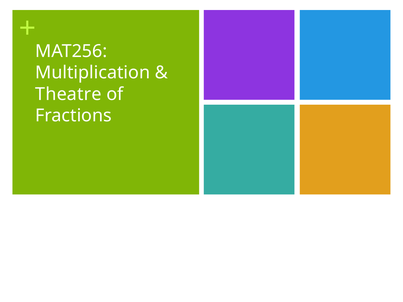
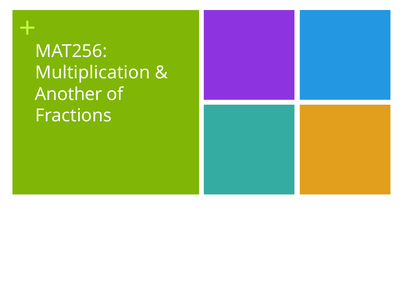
Theatre: Theatre -> Another
